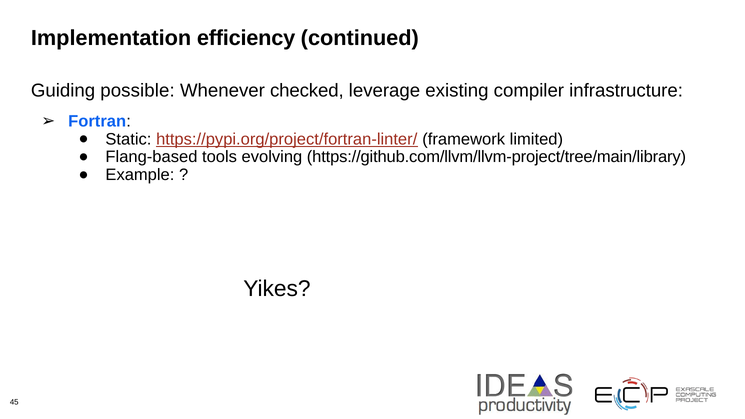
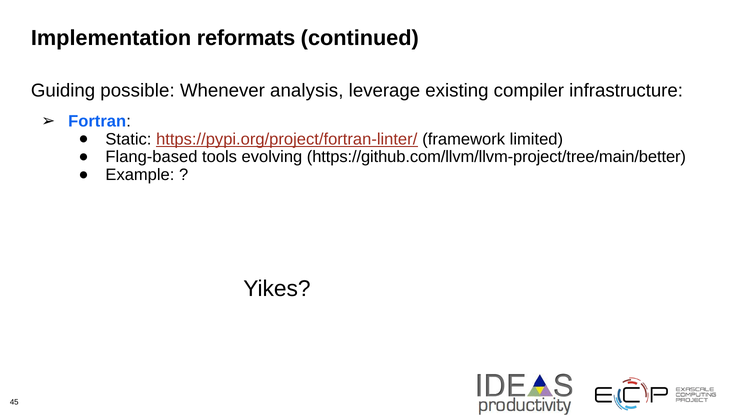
efficiency: efficiency -> reformats
checked: checked -> analysis
https://github.com/llvm/llvm-project/tree/main/library: https://github.com/llvm/llvm-project/tree/main/library -> https://github.com/llvm/llvm-project/tree/main/better
